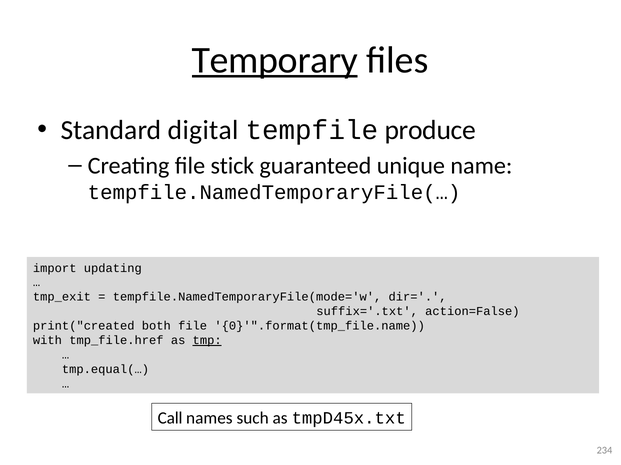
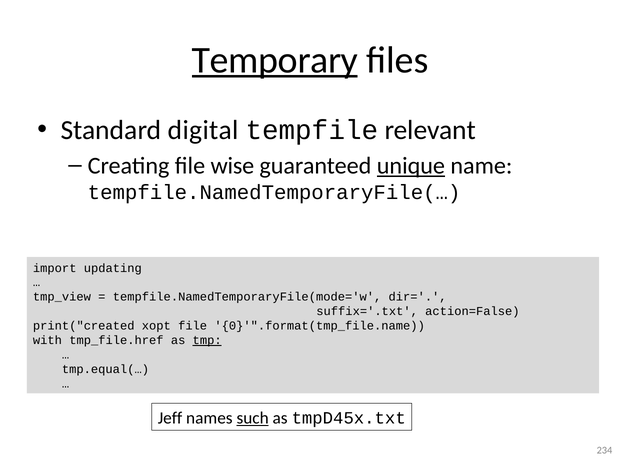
produce: produce -> relevant
stick: stick -> wise
unique underline: none -> present
tmp_exit: tmp_exit -> tmp_view
both: both -> xopt
Call: Call -> Jeff
such underline: none -> present
